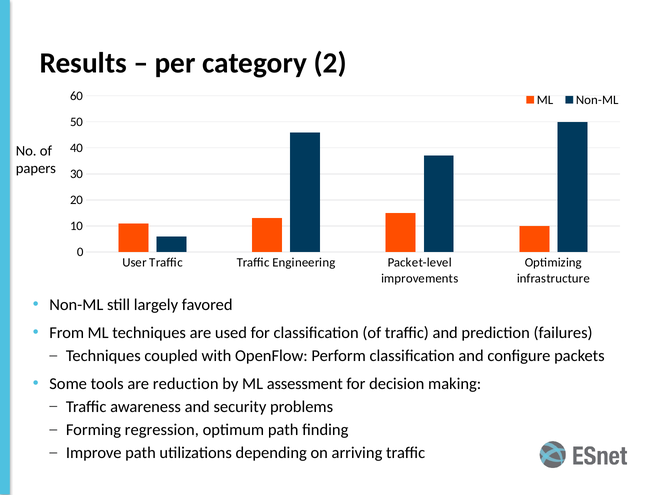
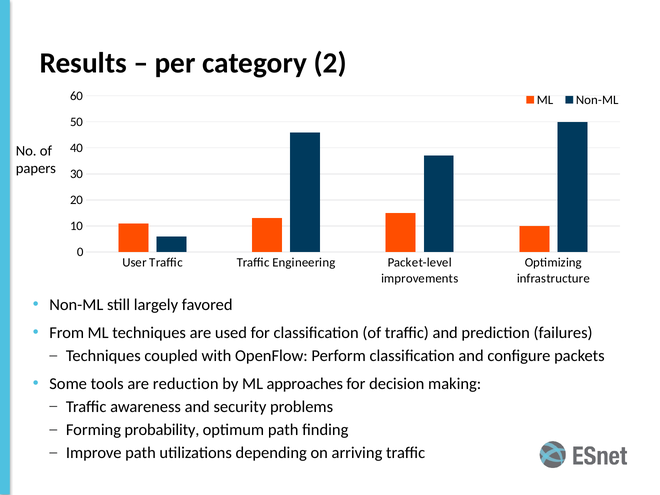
assessment: assessment -> approaches
regression: regression -> probability
